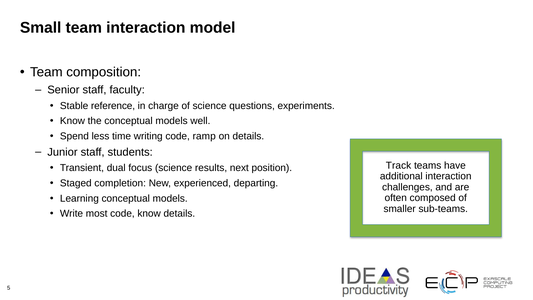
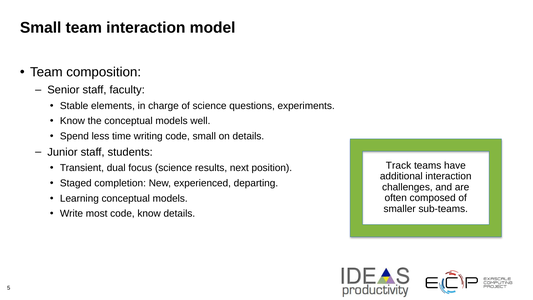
reference: reference -> elements
code ramp: ramp -> small
